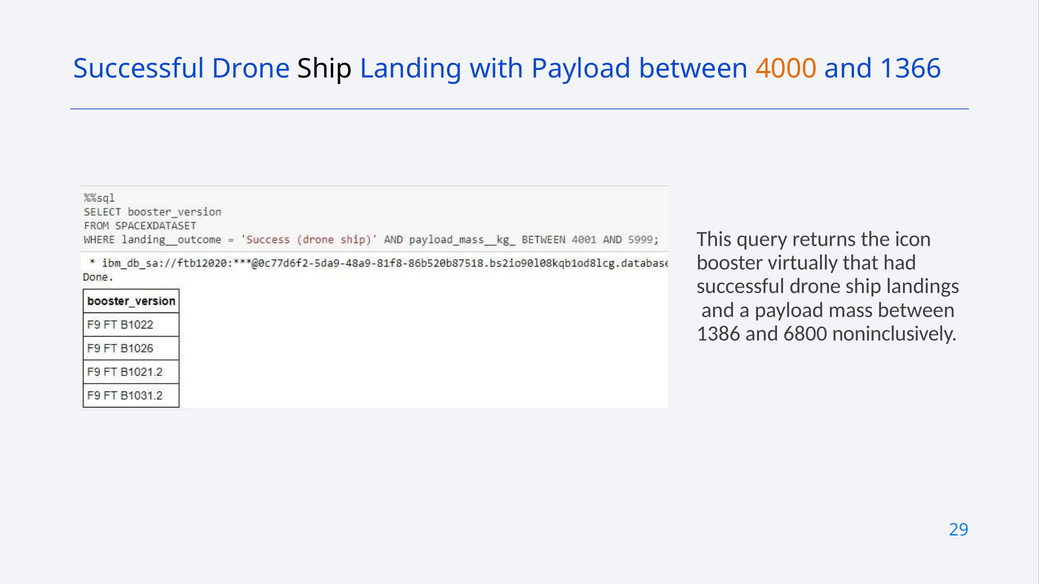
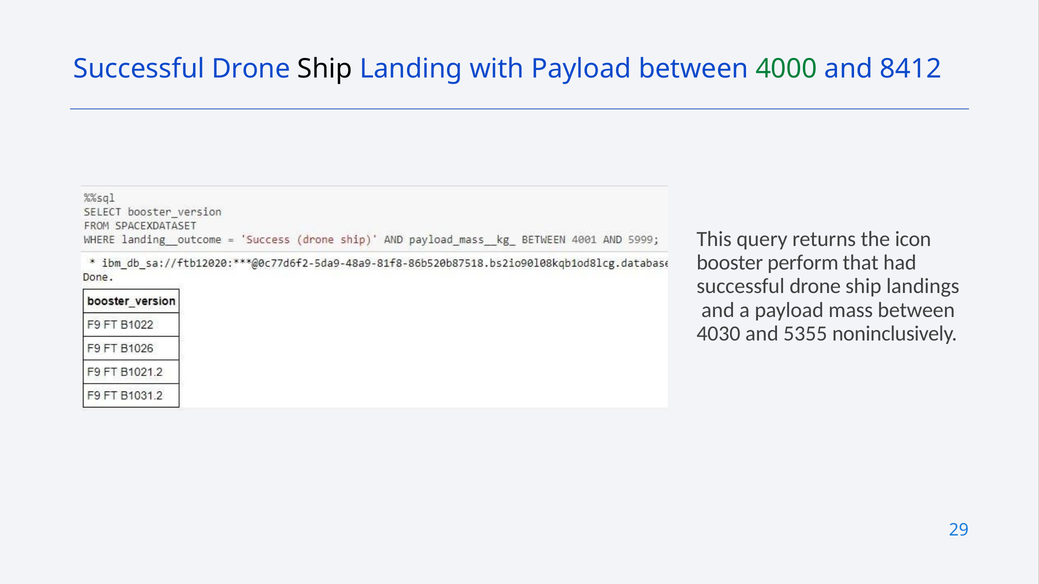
4000 colour: orange -> green
1366: 1366 -> 8412
virtually: virtually -> perform
1386: 1386 -> 4030
6800: 6800 -> 5355
